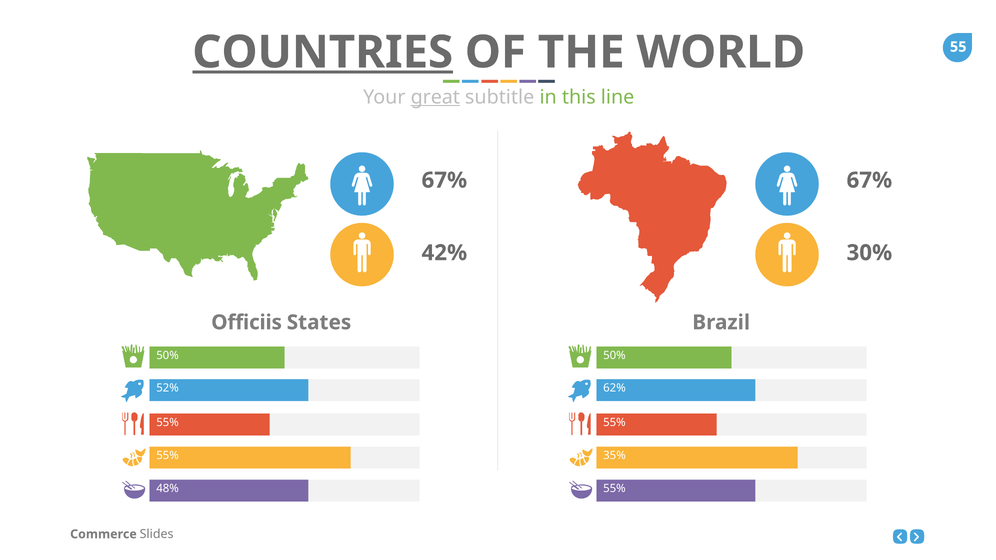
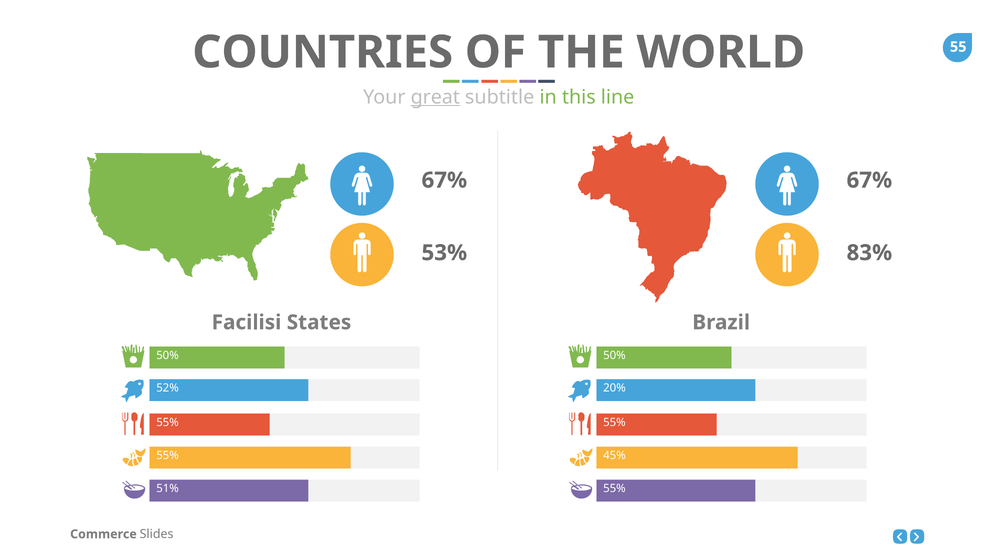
COUNTRIES underline: present -> none
42%: 42% -> 53%
30%: 30% -> 83%
Officiis: Officiis -> Facilisi
62%: 62% -> 20%
35%: 35% -> 45%
48%: 48% -> 51%
